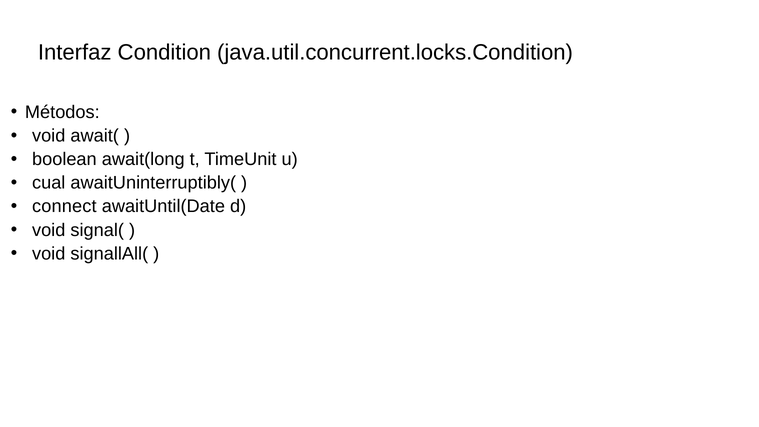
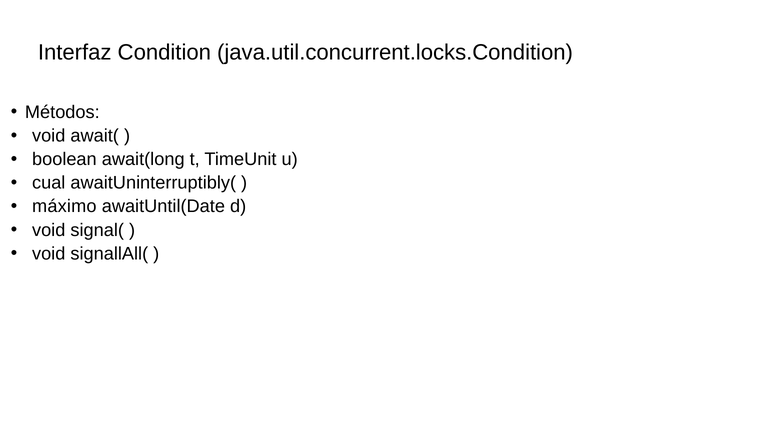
connect: connect -> máximo
